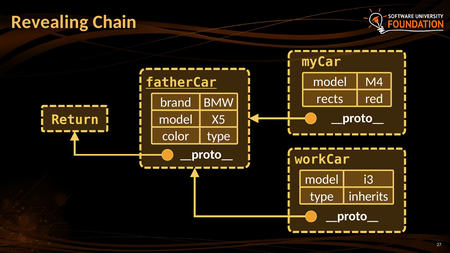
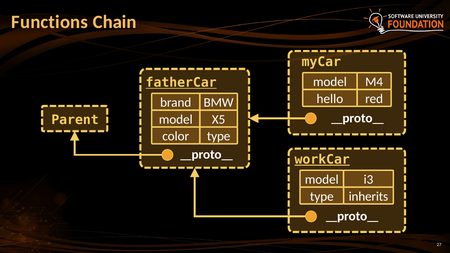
Revealing: Revealing -> Functions
rects: rects -> hello
Return: Return -> Parent
workCar underline: none -> present
